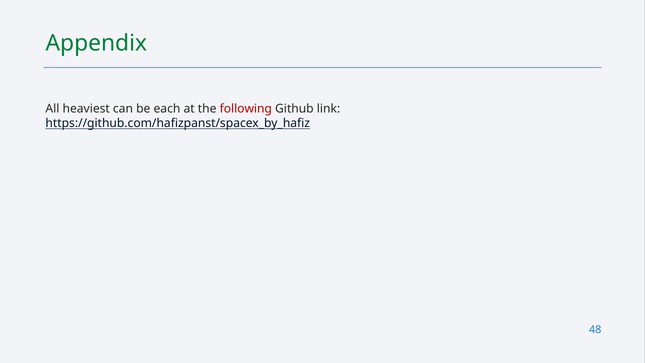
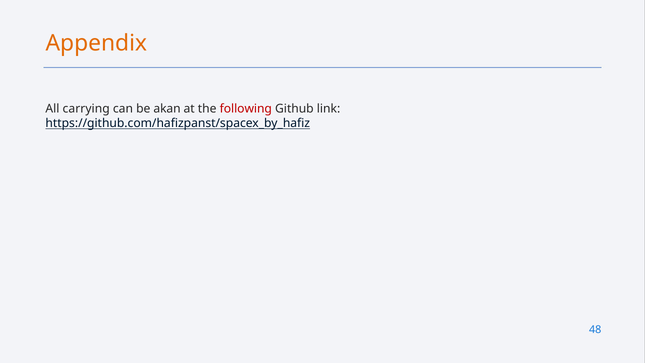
Appendix colour: green -> orange
heaviest: heaviest -> carrying
each: each -> akan
